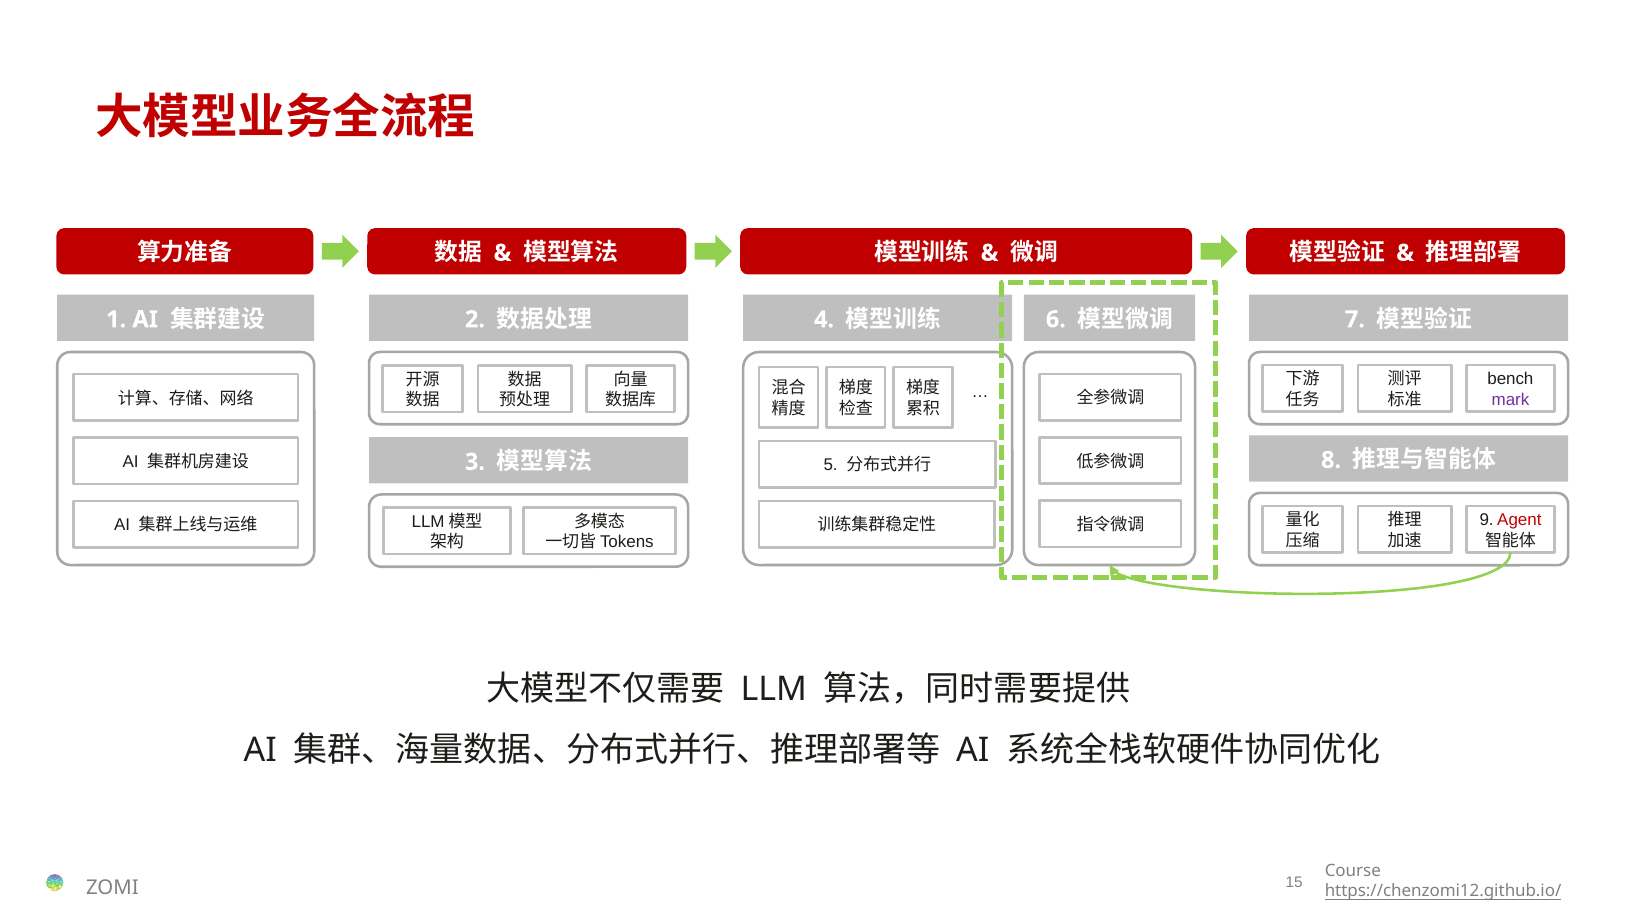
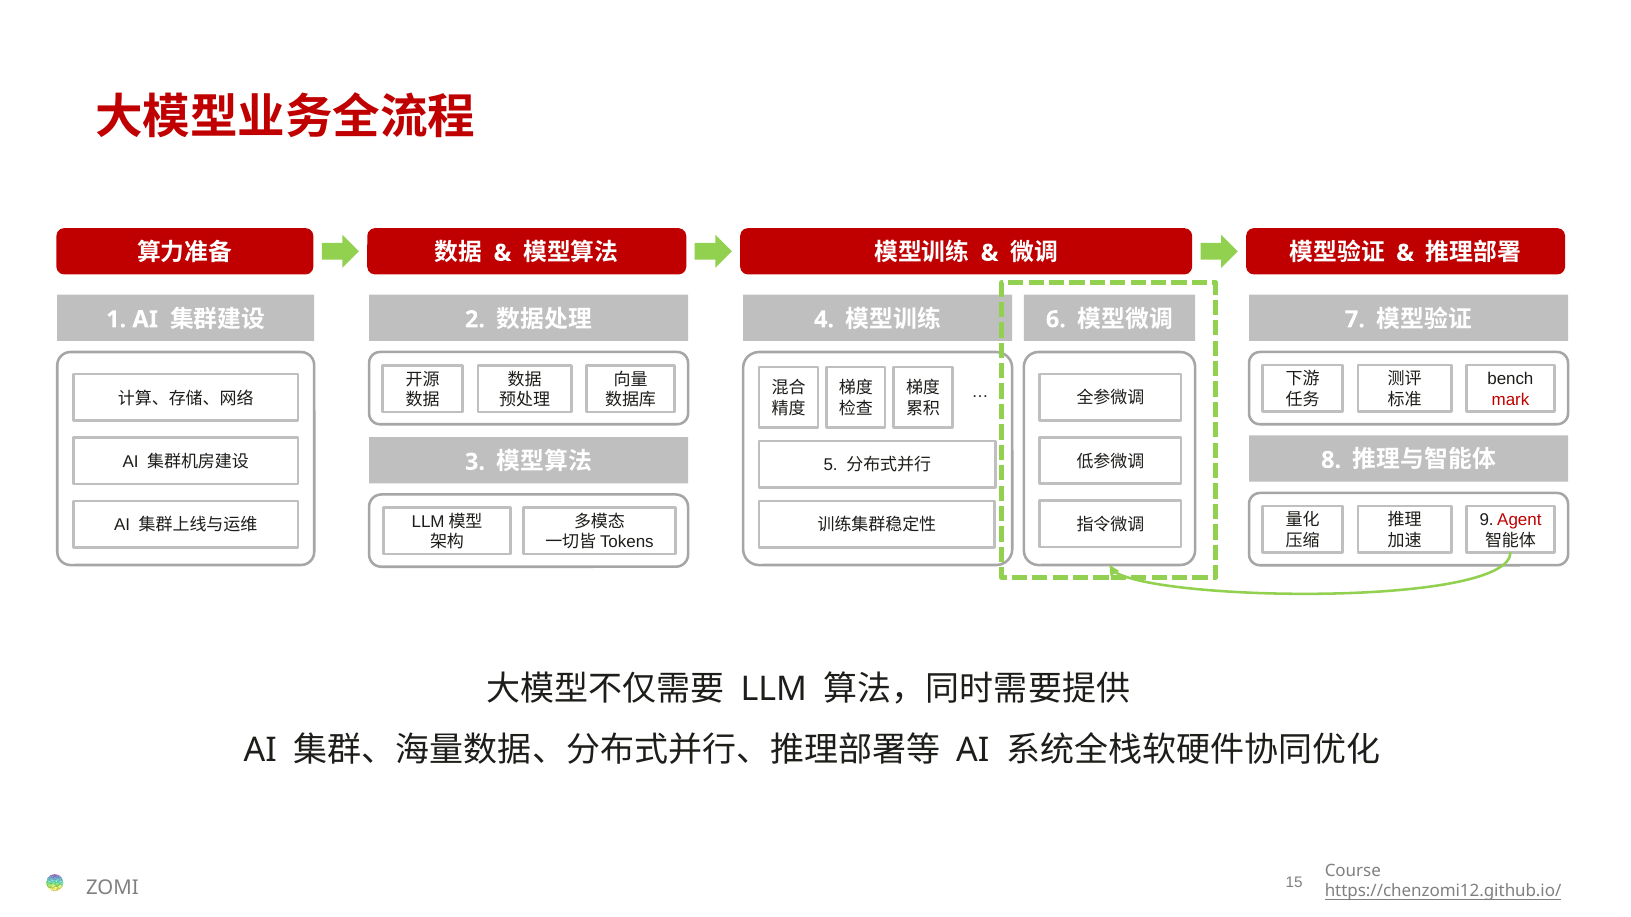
mark colour: purple -> red
